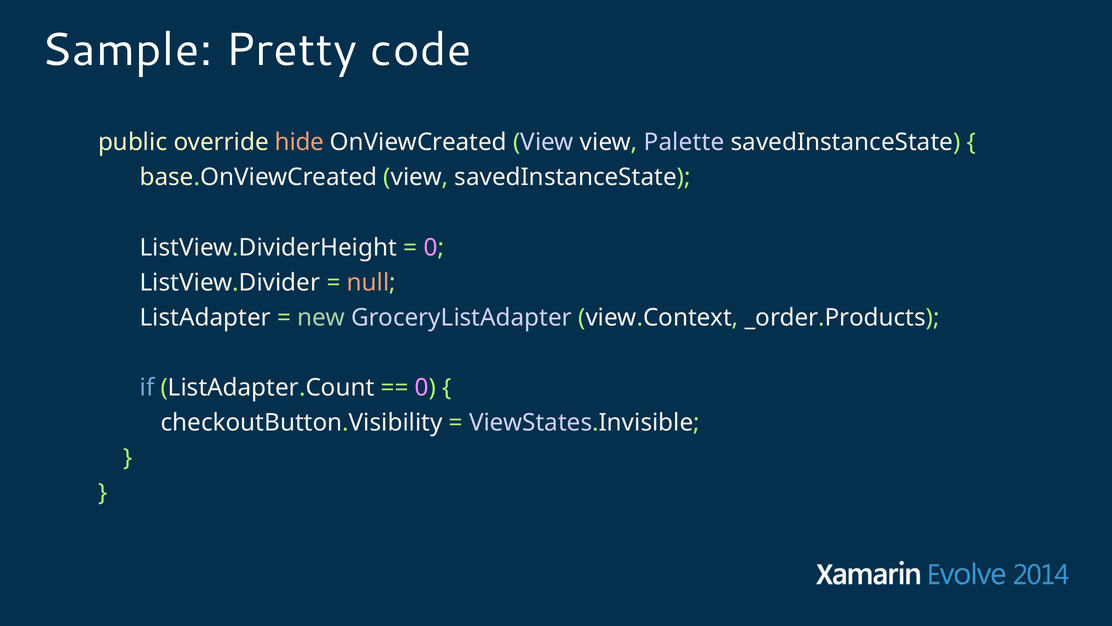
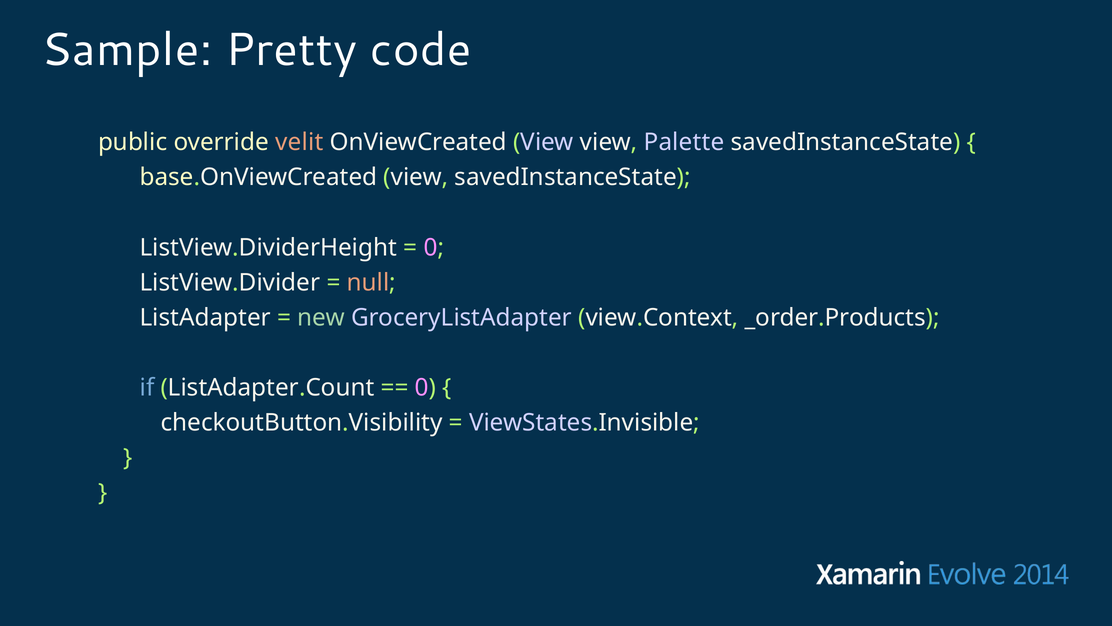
hide: hide -> velit
